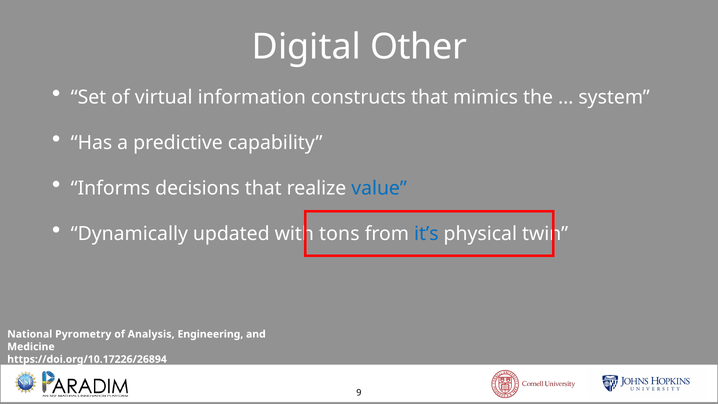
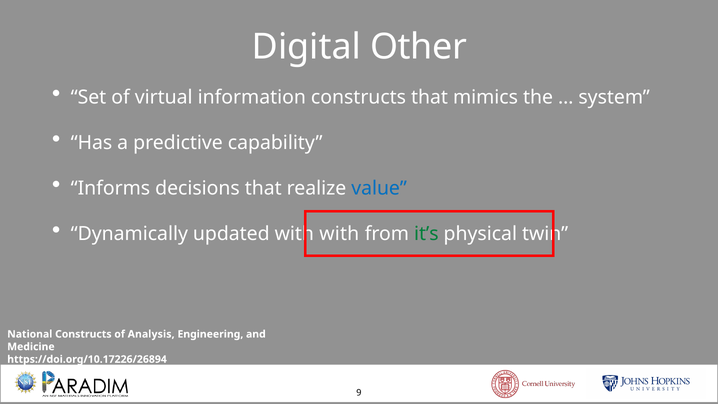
with tons: tons -> with
it’s colour: blue -> green
National Pyrometry: Pyrometry -> Constructs
